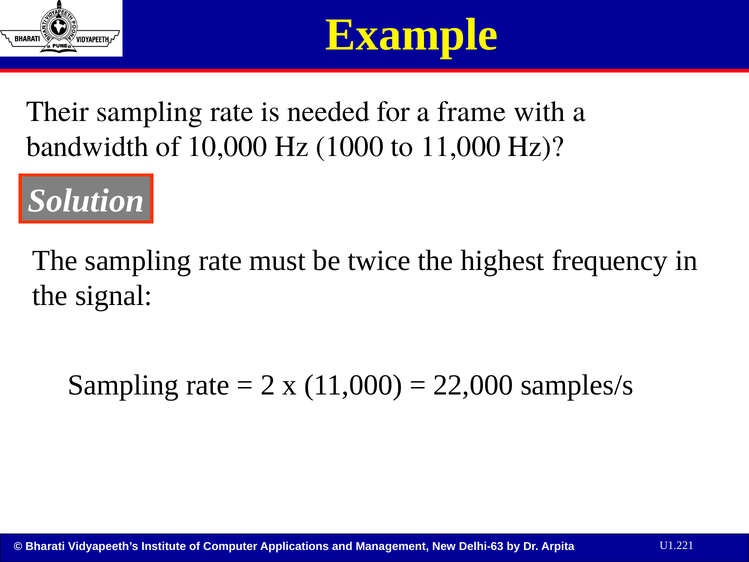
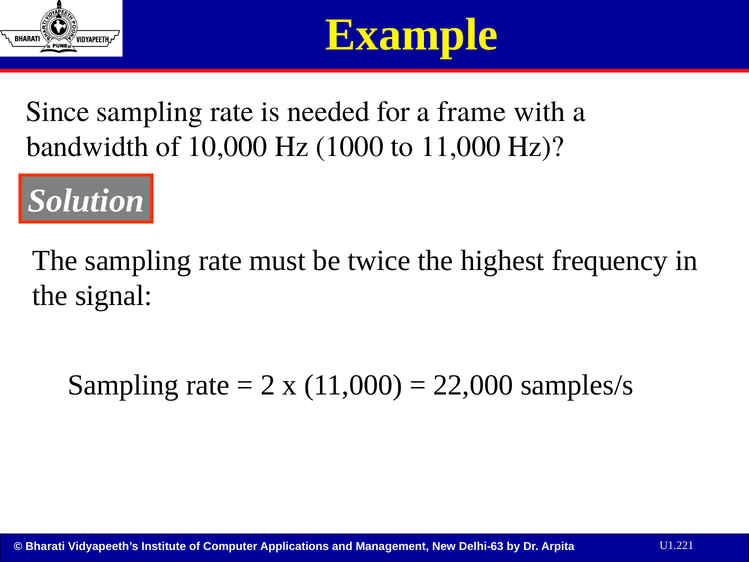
Their: Their -> Since
